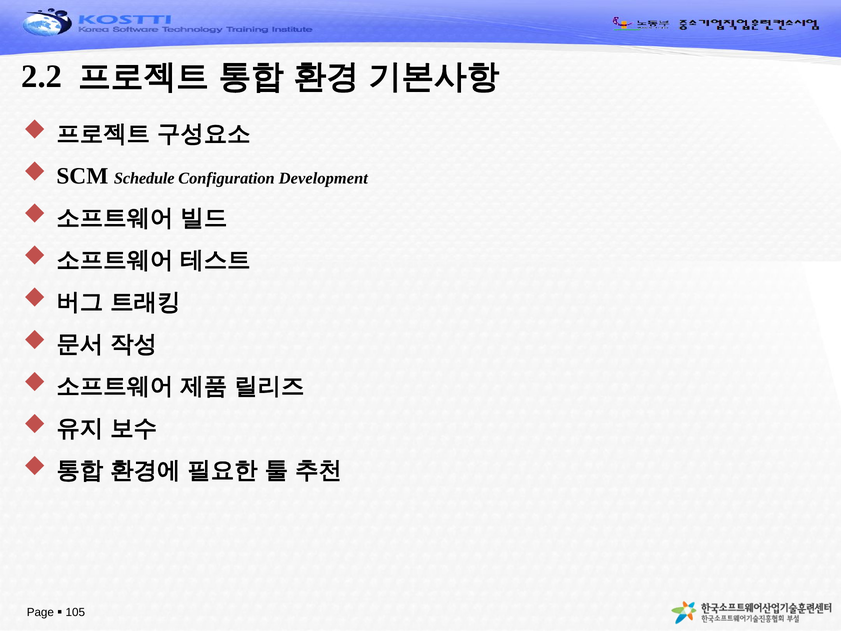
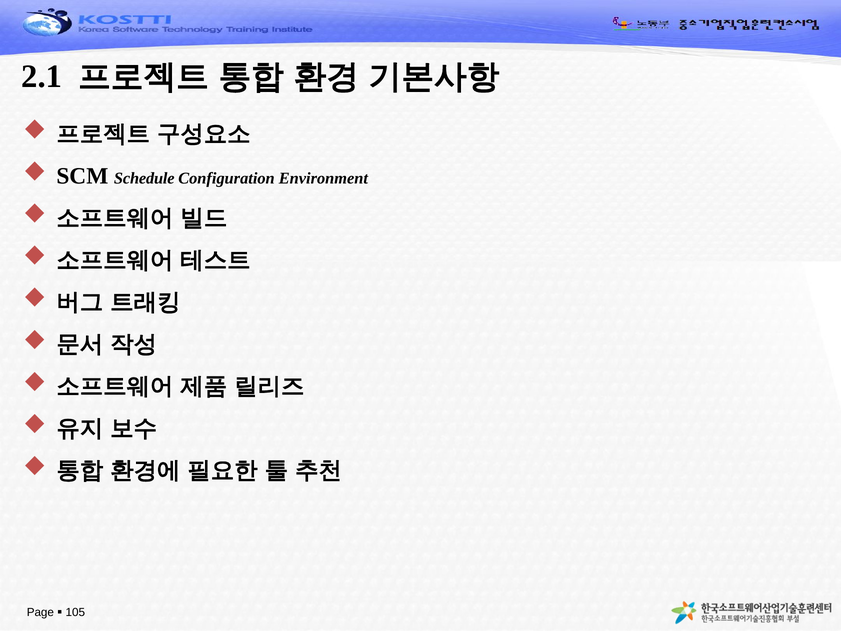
2.2: 2.2 -> 2.1
Development: Development -> Environment
